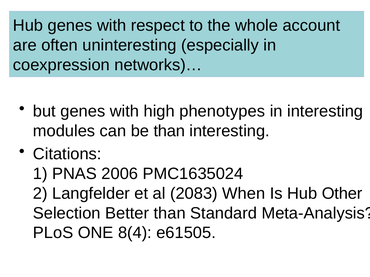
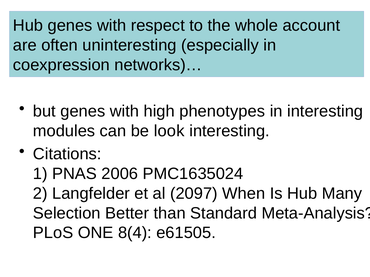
be than: than -> look
2083: 2083 -> 2097
Other: Other -> Many
